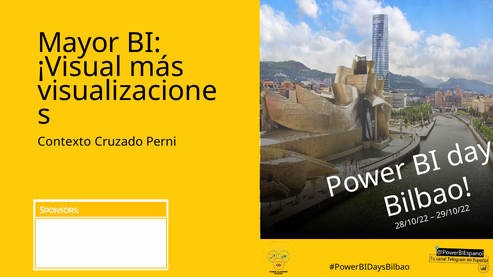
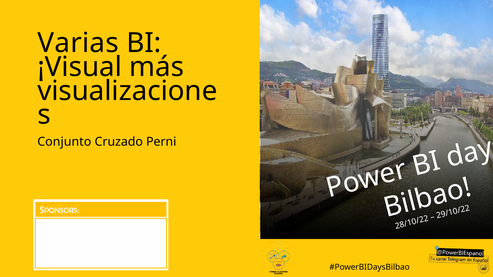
Mayor: Mayor -> Varias
Contexto: Contexto -> Conjunto
